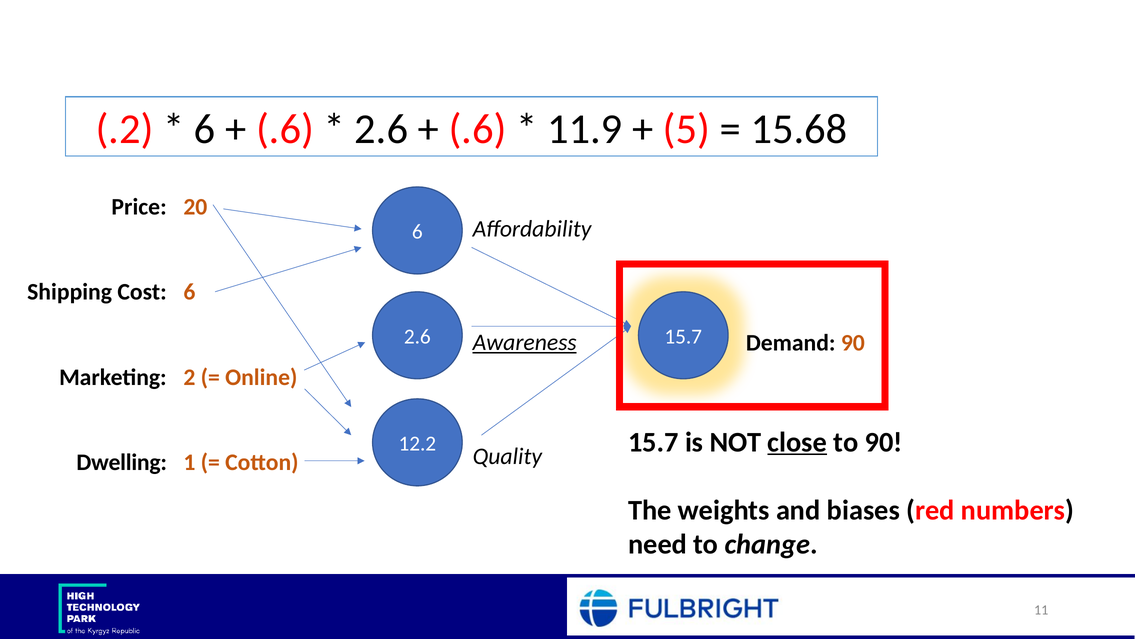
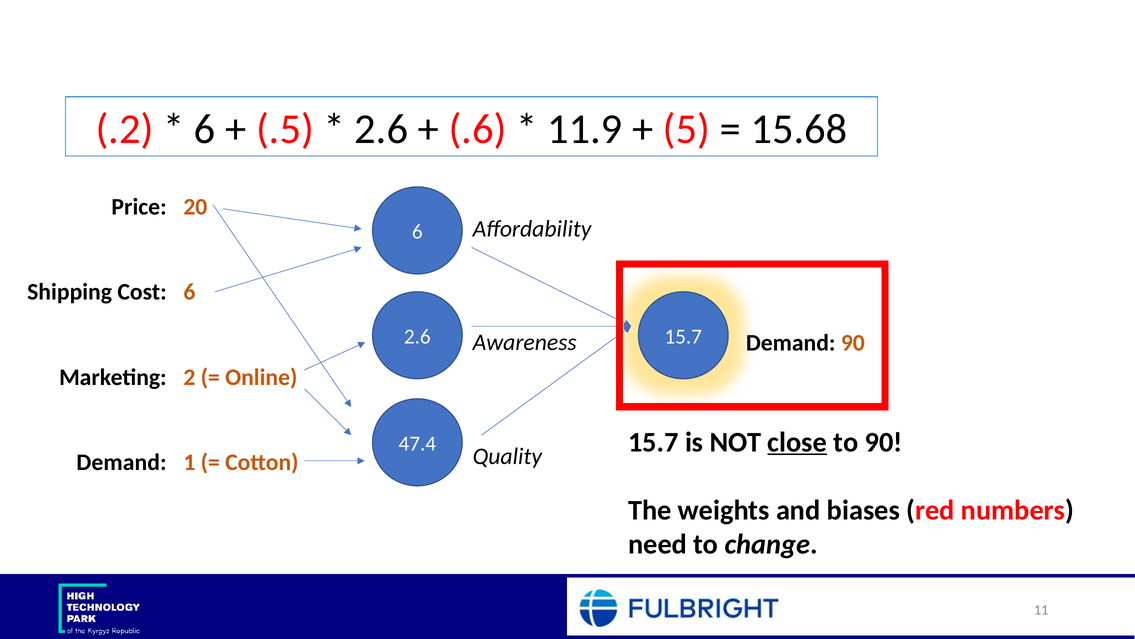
.6 at (285, 129): .6 -> .5
Awareness underline: present -> none
12.2: 12.2 -> 47.4
Dwelling at (122, 462): Dwelling -> Demand
